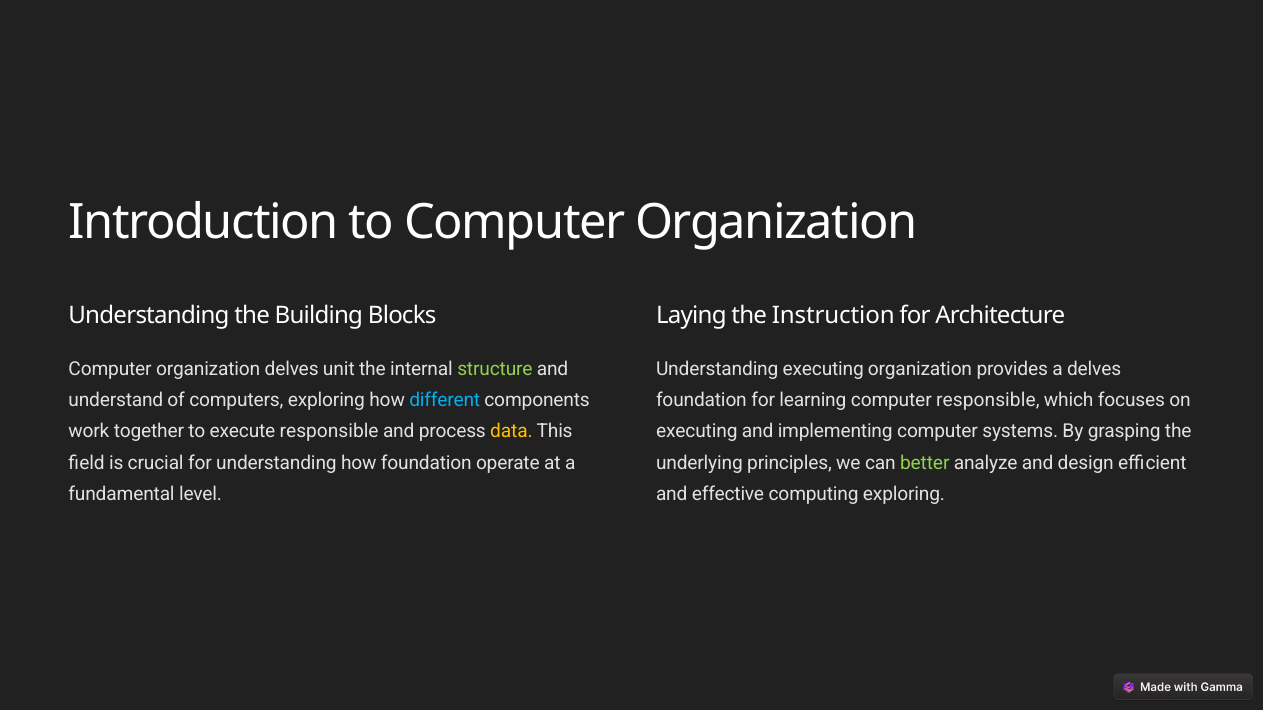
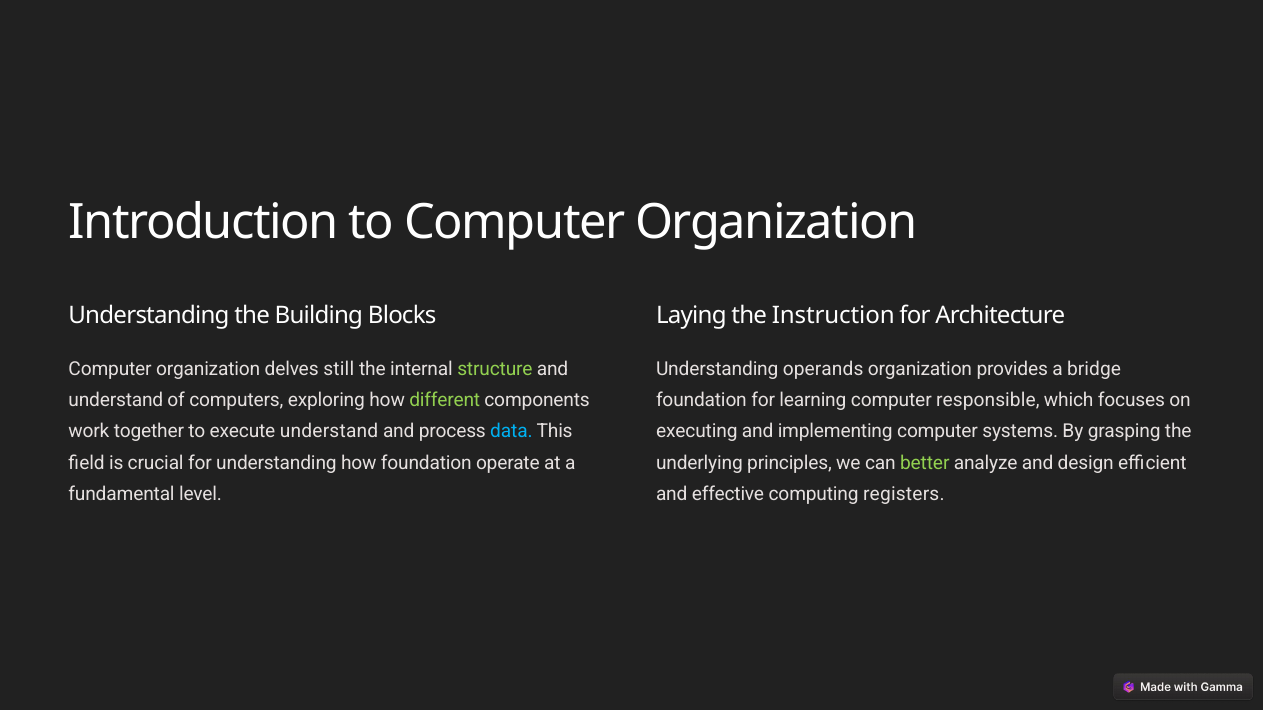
unit: unit -> still
Understanding executing: executing -> operands
a delves: delves -> bridge
different colour: light blue -> light green
execute responsible: responsible -> understand
data colour: yellow -> light blue
computing exploring: exploring -> registers
